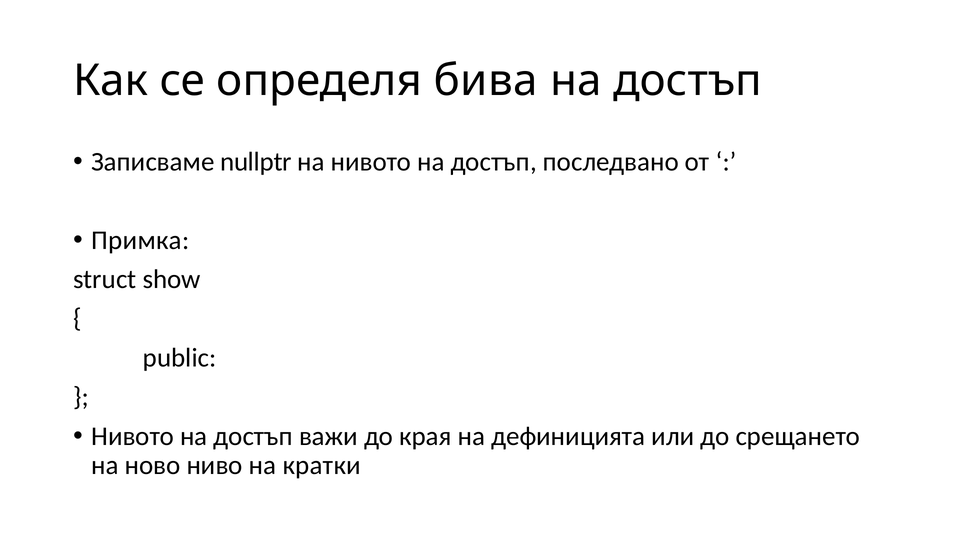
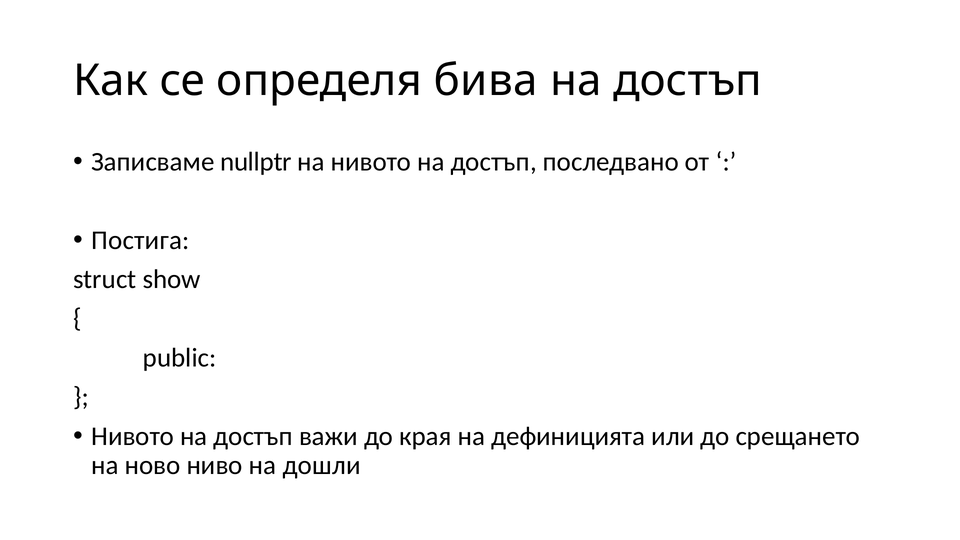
Примка: Примка -> Постига
кратки: кратки -> дошли
